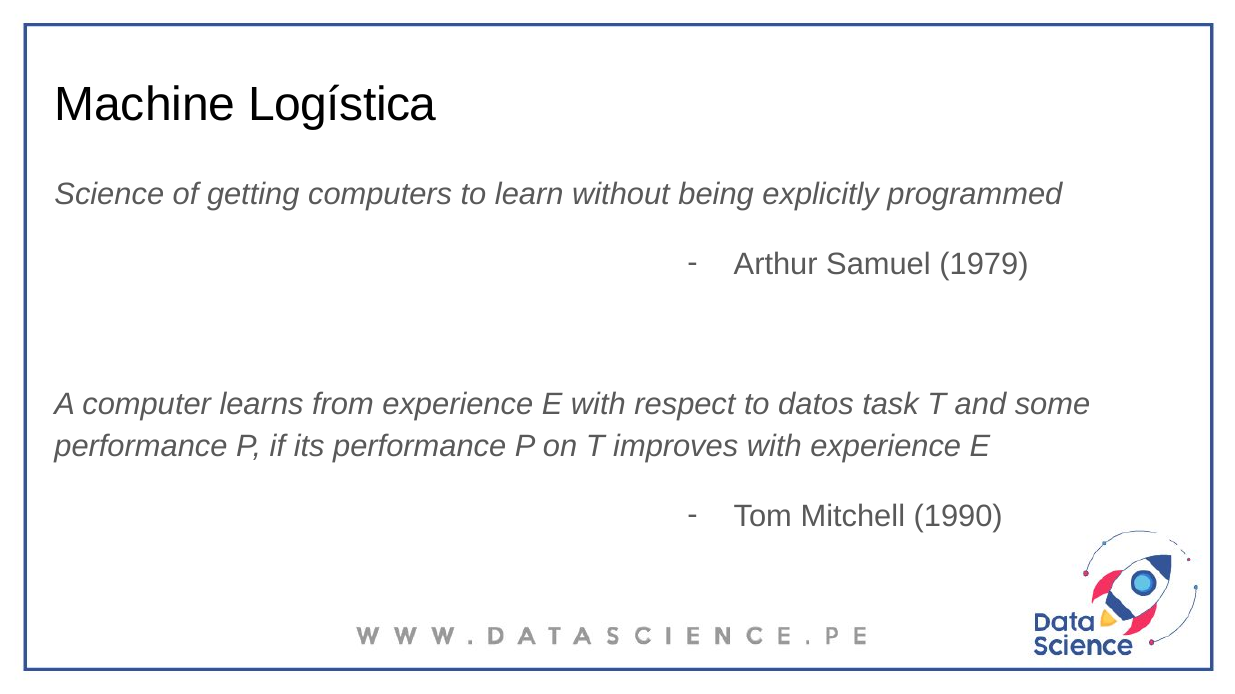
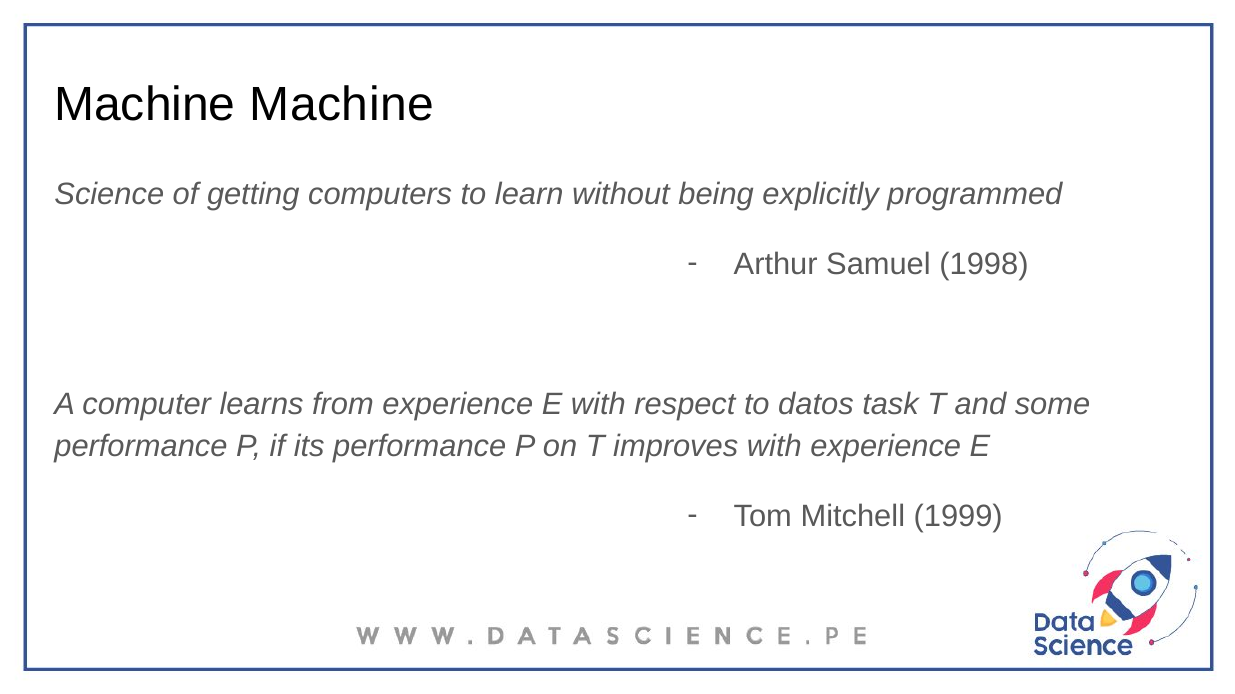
Machine Logística: Logística -> Machine
1979: 1979 -> 1998
1990: 1990 -> 1999
